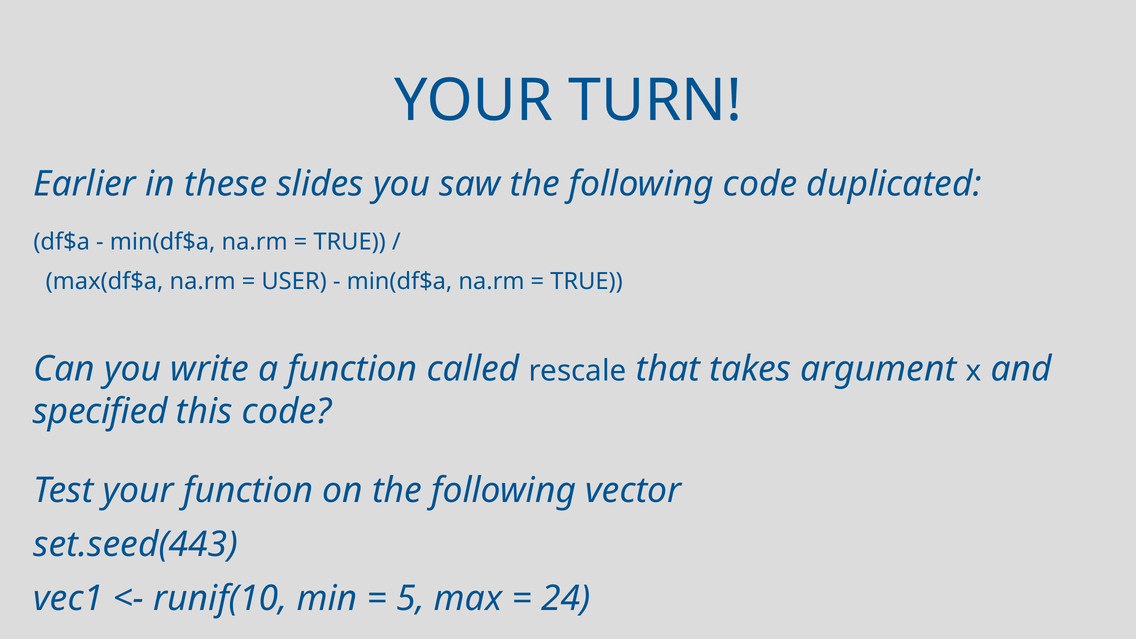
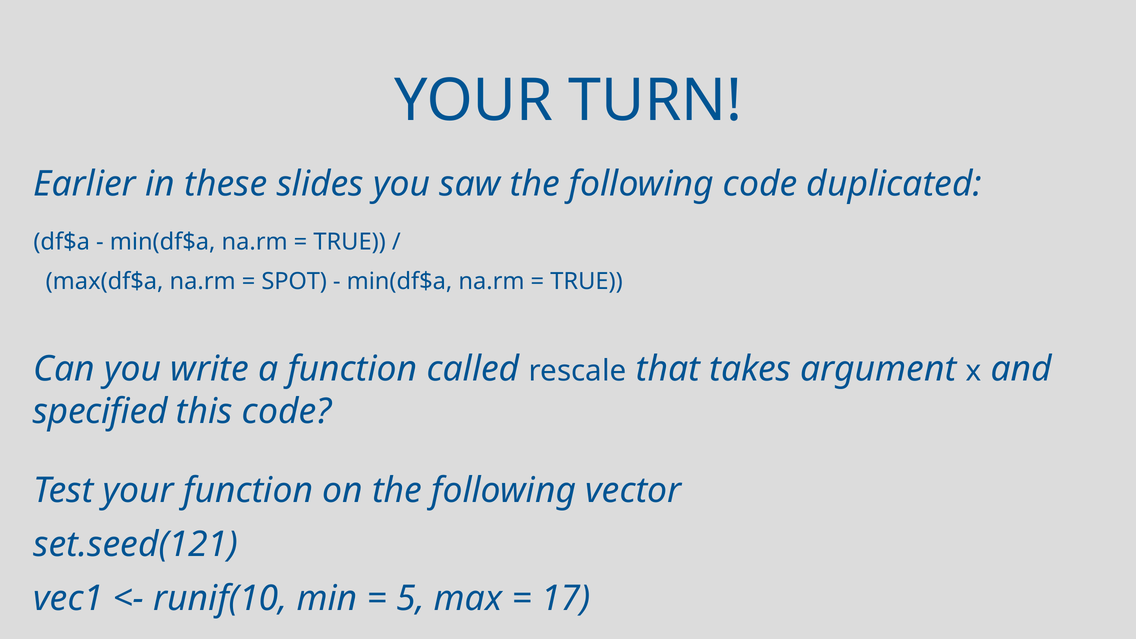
USER: USER -> SPOT
set.seed(443: set.seed(443 -> set.seed(121
24: 24 -> 17
